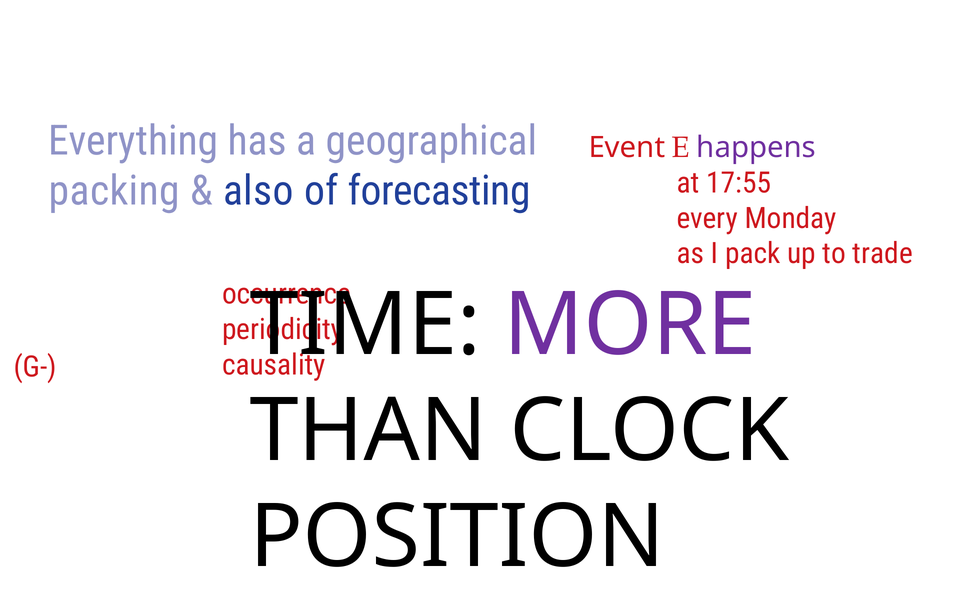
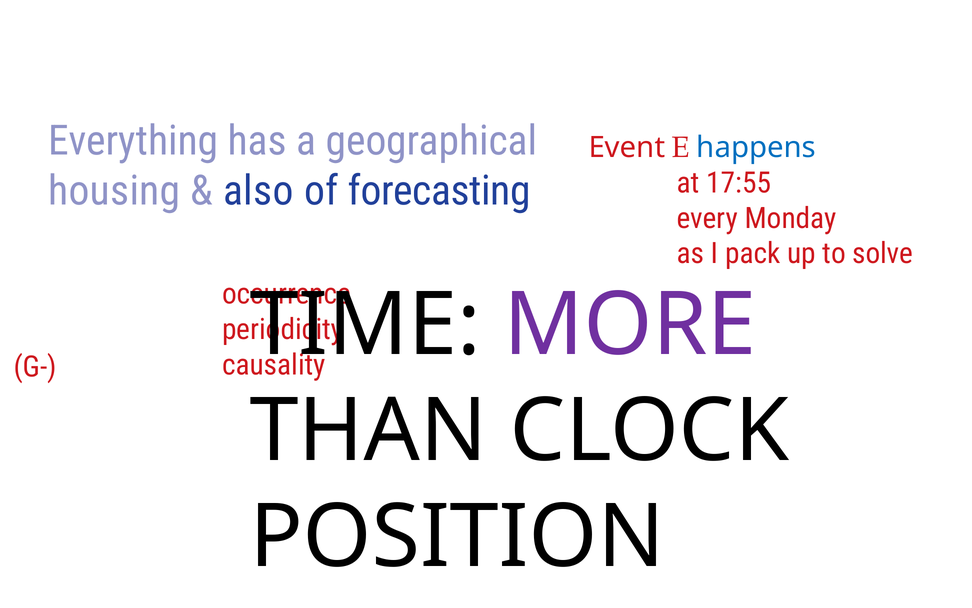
happens colour: purple -> blue
packing: packing -> housing
trade: trade -> solve
